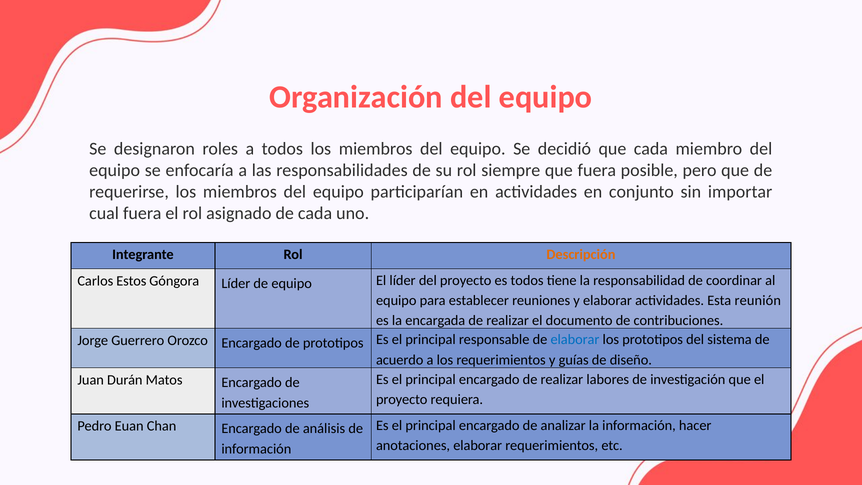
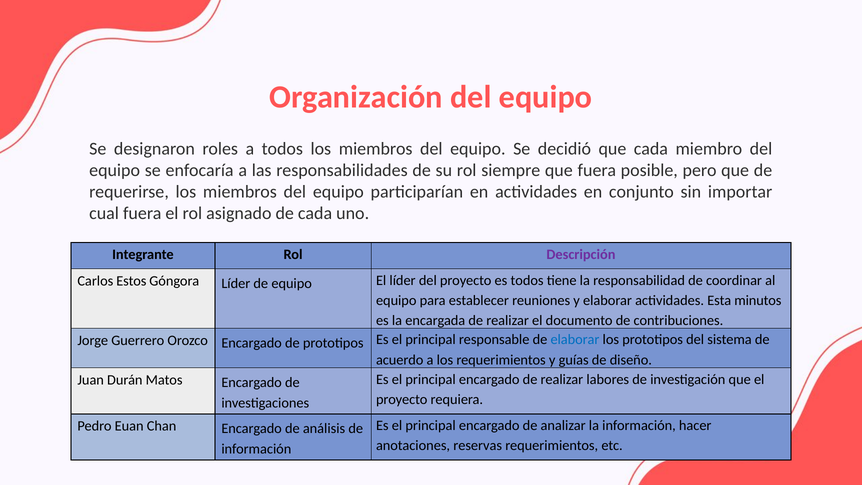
Descripción colour: orange -> purple
reunión: reunión -> minutos
anotaciones elaborar: elaborar -> reservas
